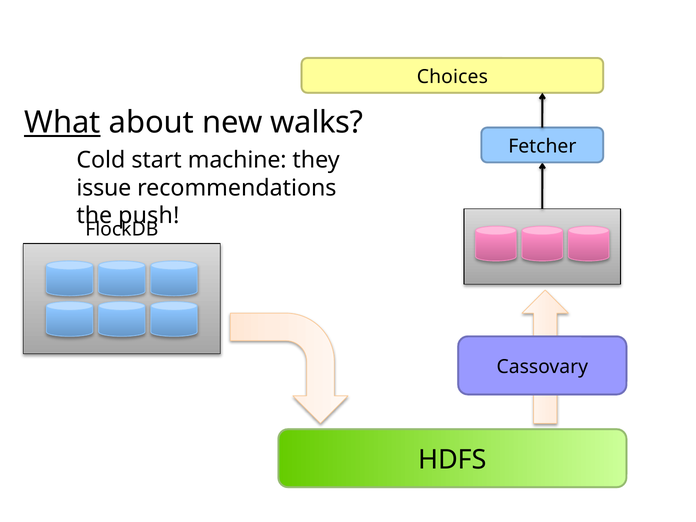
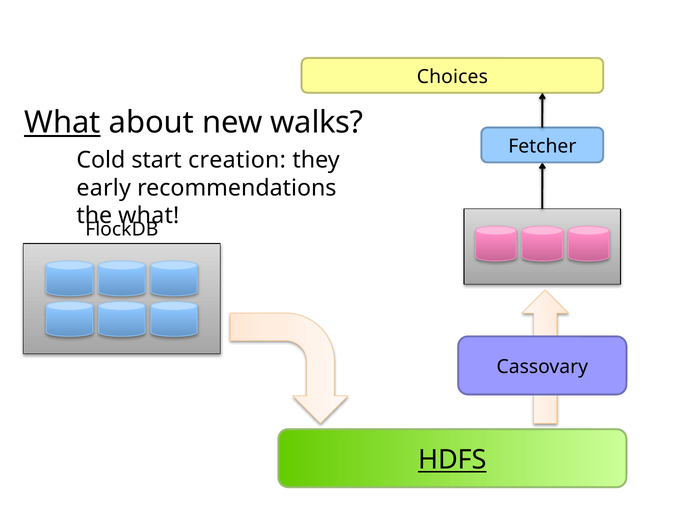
machine: machine -> creation
issue: issue -> early
the push: push -> what
HDFS underline: none -> present
